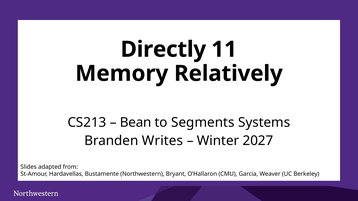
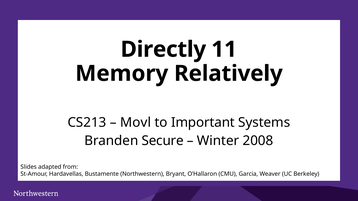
Bean: Bean -> Movl
Segments: Segments -> Important
Writes: Writes -> Secure
2027: 2027 -> 2008
